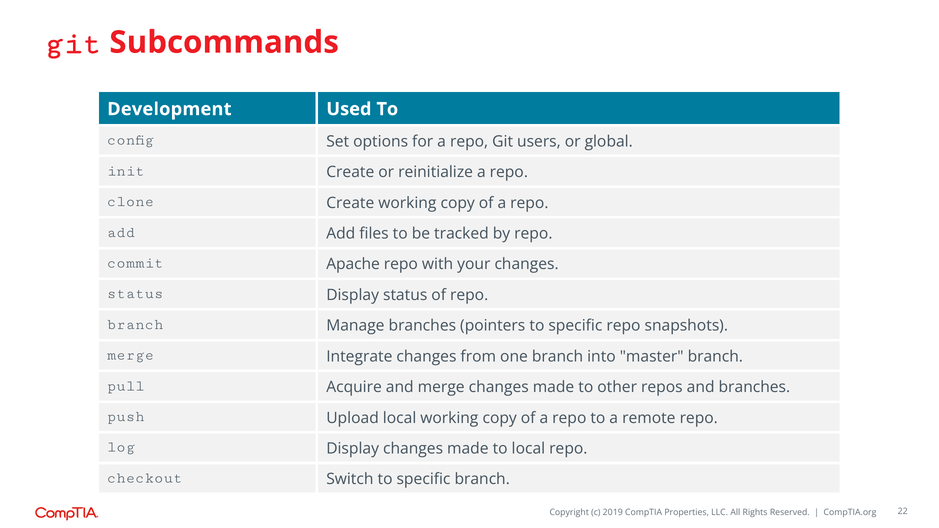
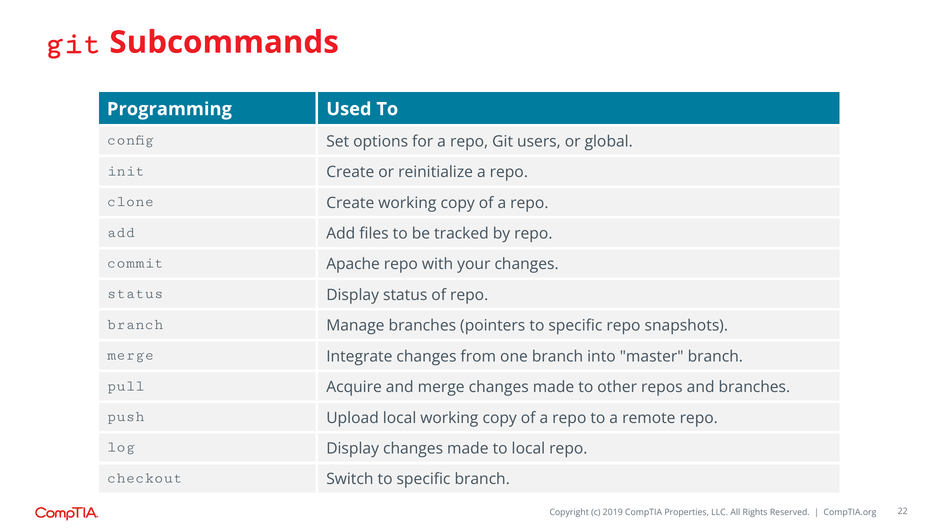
Development: Development -> Programming
